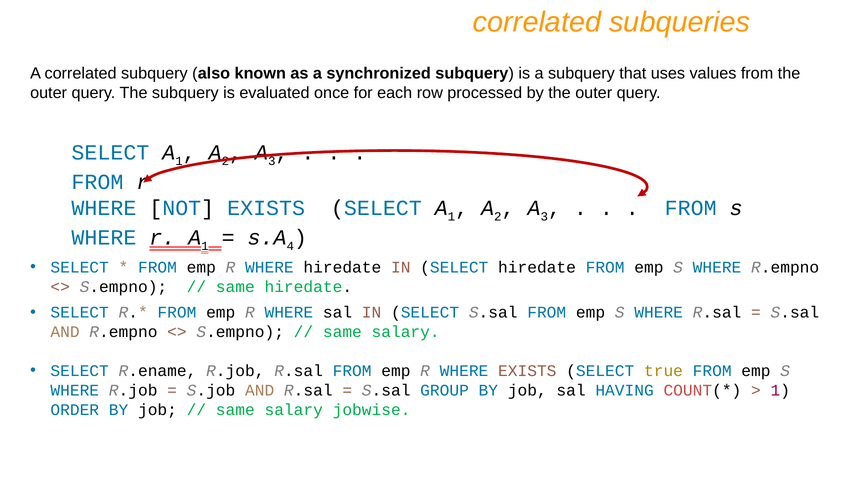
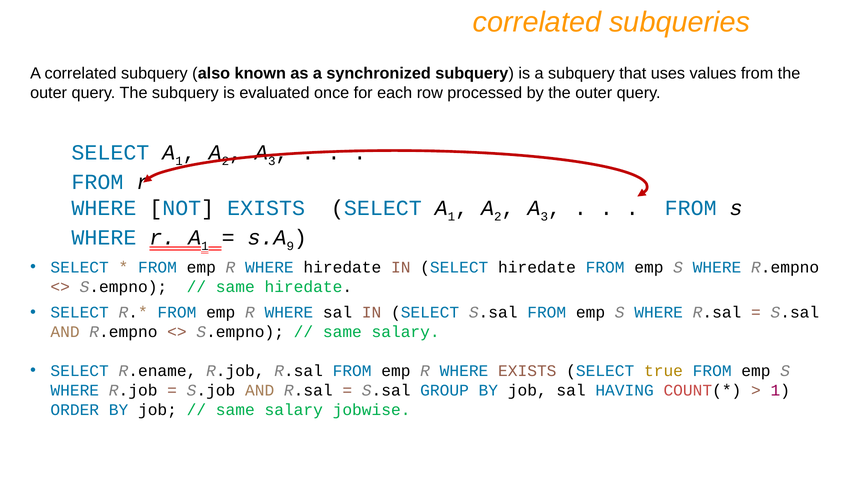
4: 4 -> 9
